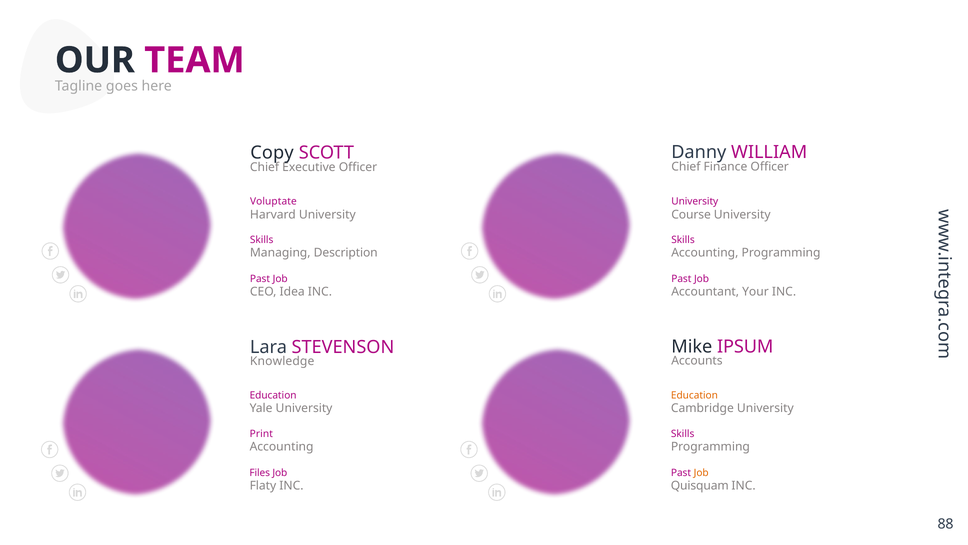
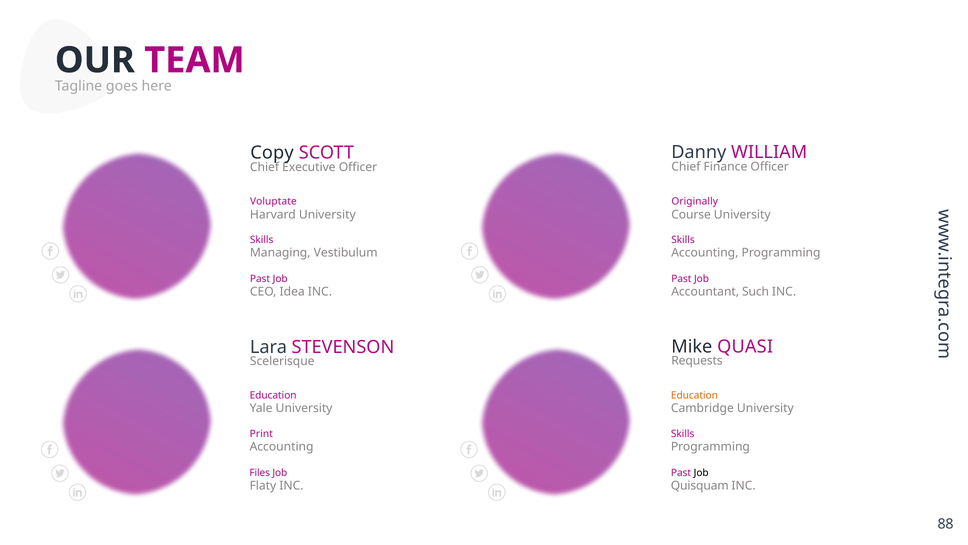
University at (695, 201): University -> Originally
Description: Description -> Vestibulum
Your: Your -> Such
IPSUM: IPSUM -> QUASI
Accounts: Accounts -> Requests
Knowledge: Knowledge -> Scelerisque
Job at (701, 472) colour: orange -> black
